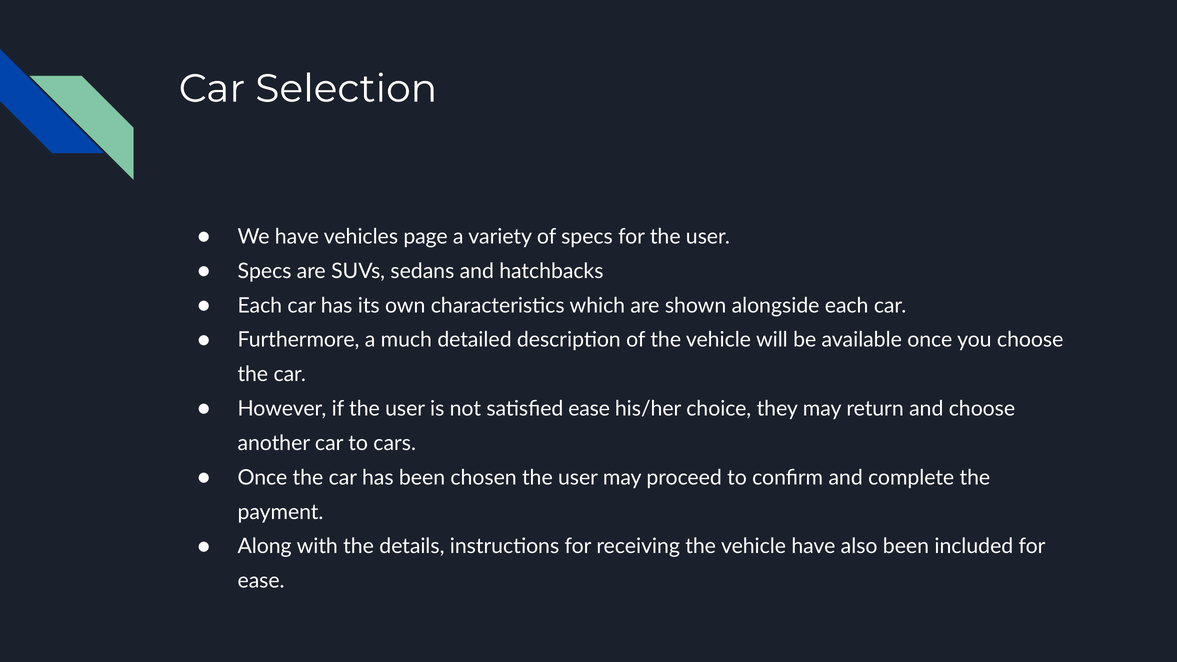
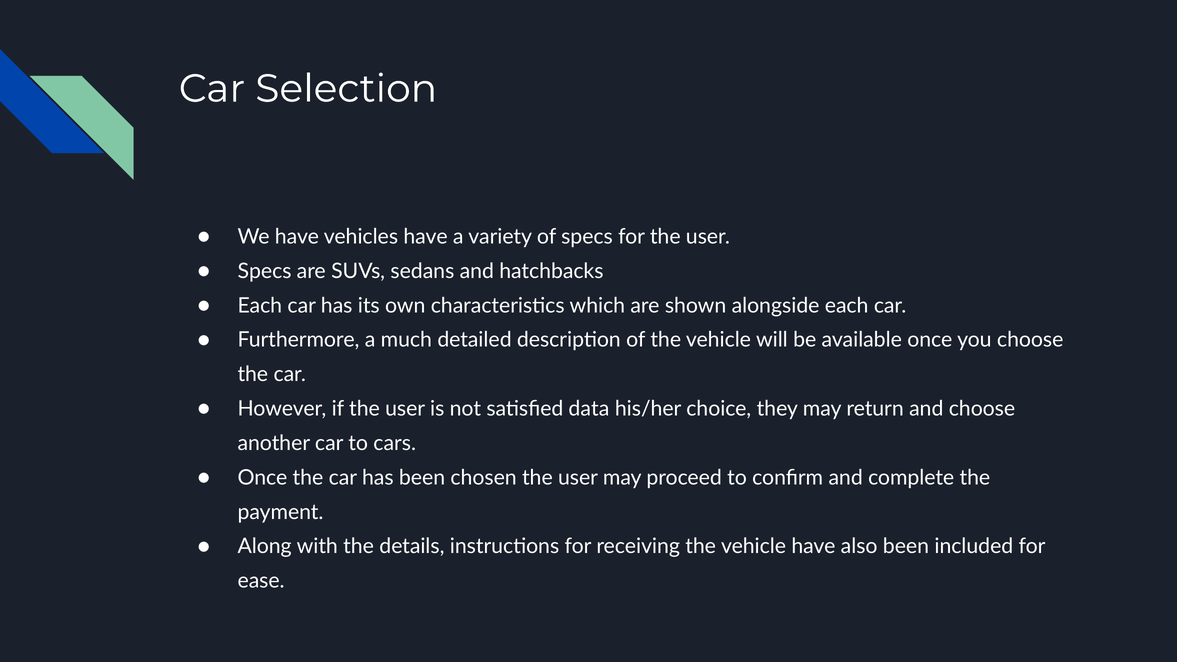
vehicles page: page -> have
satisfied ease: ease -> data
